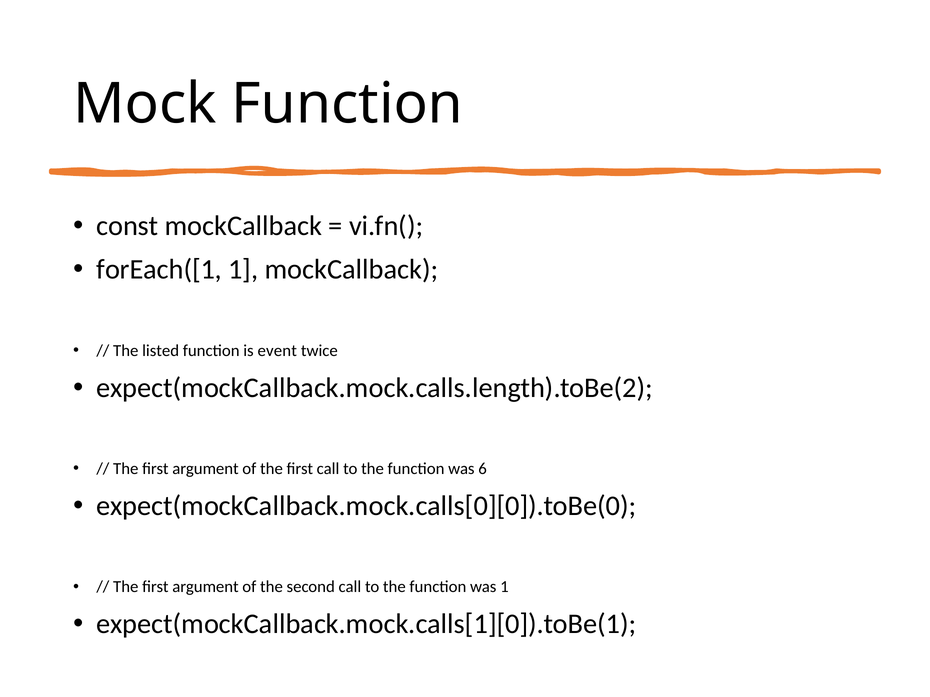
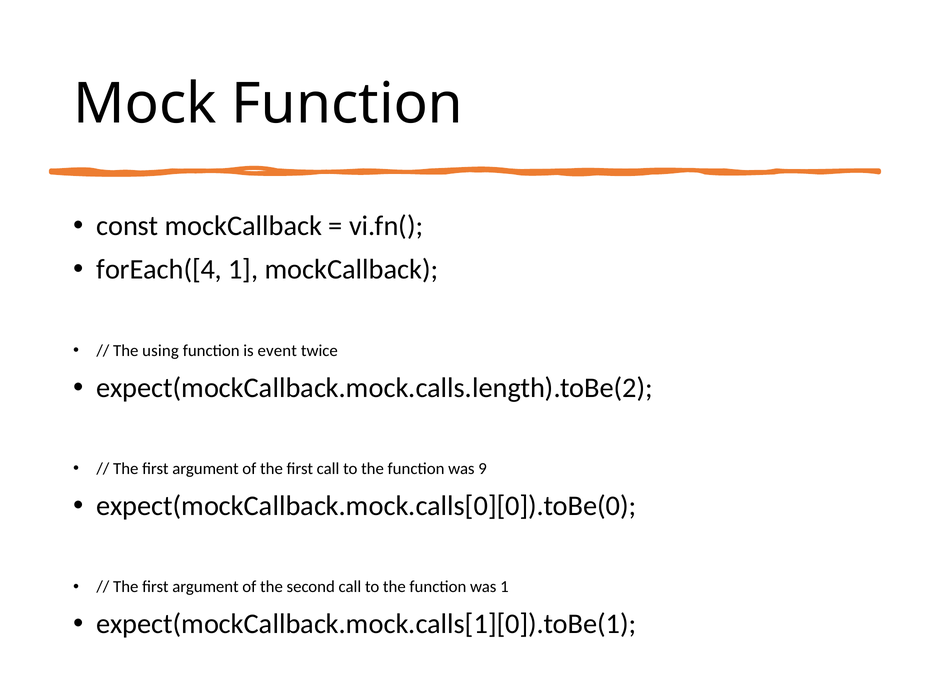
forEach([1: forEach([1 -> forEach([4
listed: listed -> using
6: 6 -> 9
